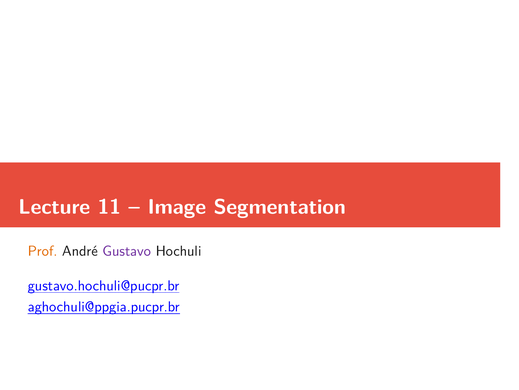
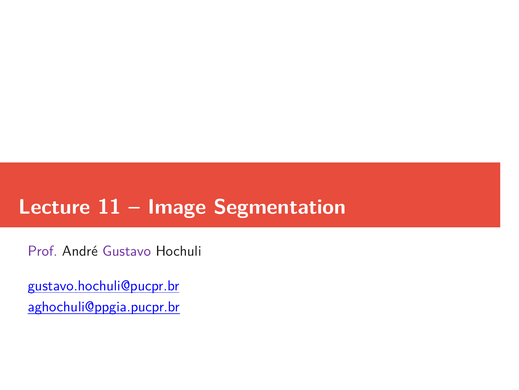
Prof colour: orange -> purple
